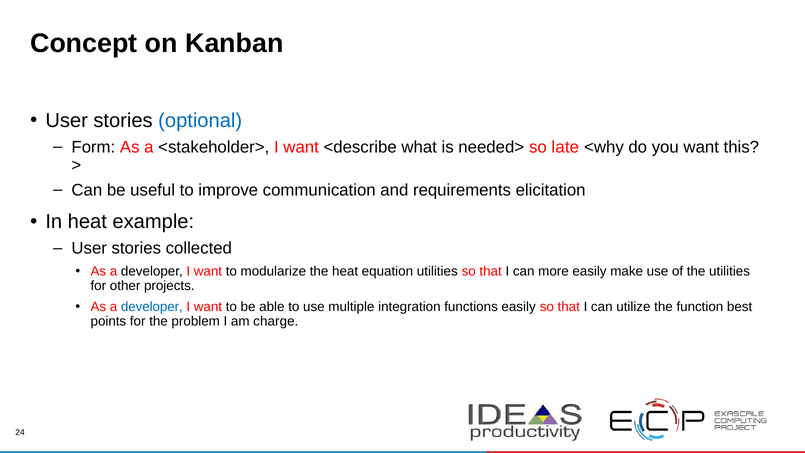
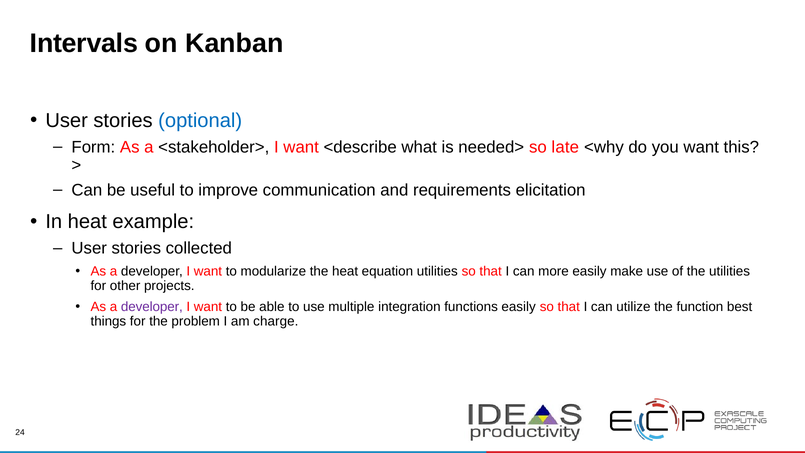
Concept: Concept -> Intervals
developer at (152, 307) colour: blue -> purple
points: points -> things
